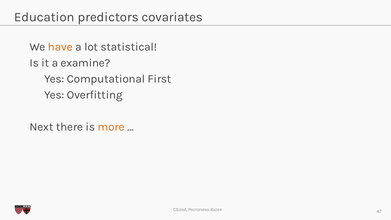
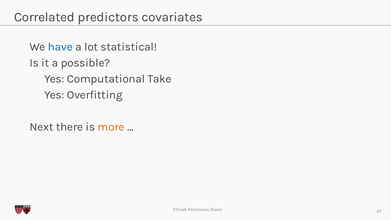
Education: Education -> Correlated
have colour: orange -> blue
examine: examine -> possible
First: First -> Take
